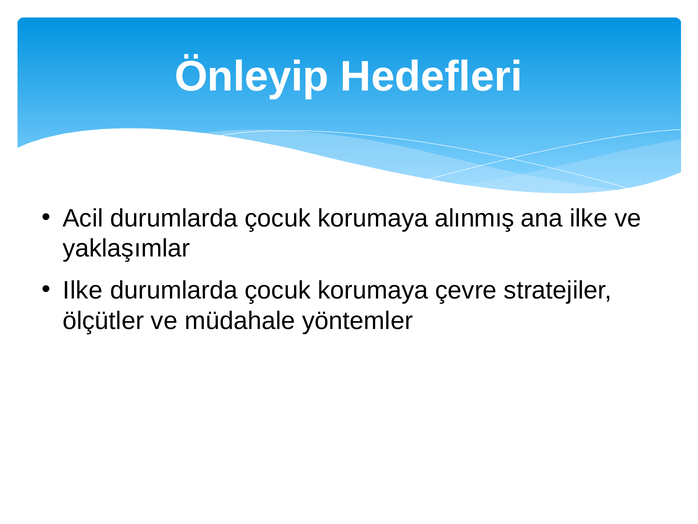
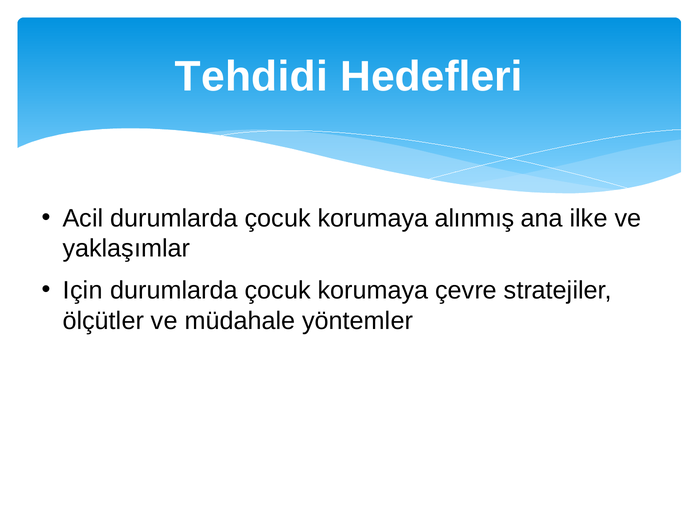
Önleyip: Önleyip -> Tehdidi
Ilke at (83, 290): Ilke -> Için
